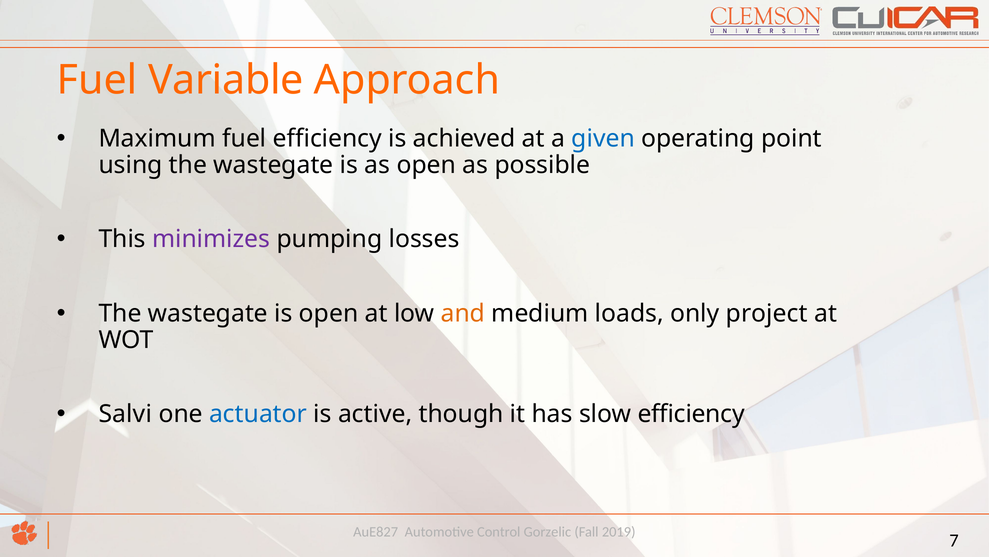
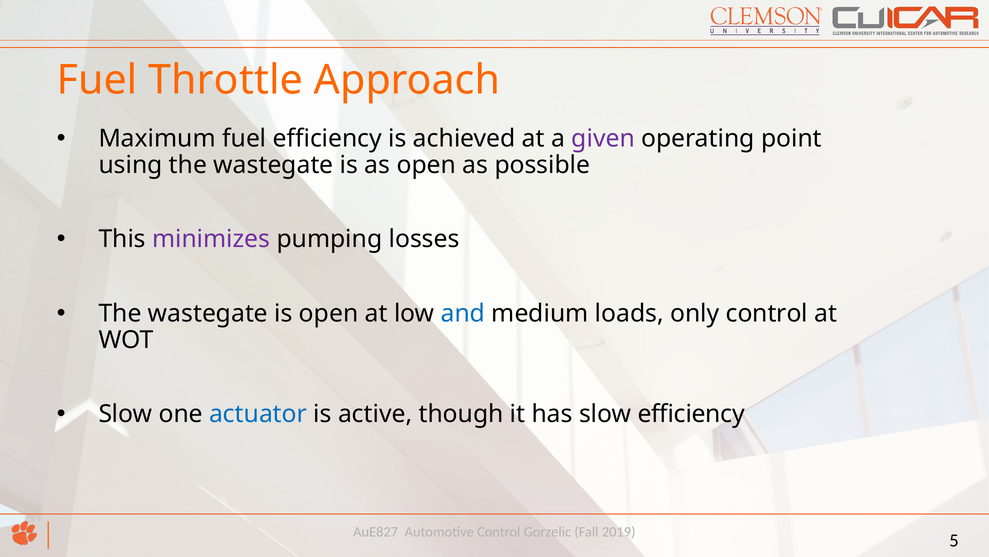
Variable: Variable -> Throttle
given colour: blue -> purple
and colour: orange -> blue
only project: project -> control
Salvi at (125, 414): Salvi -> Slow
7: 7 -> 5
